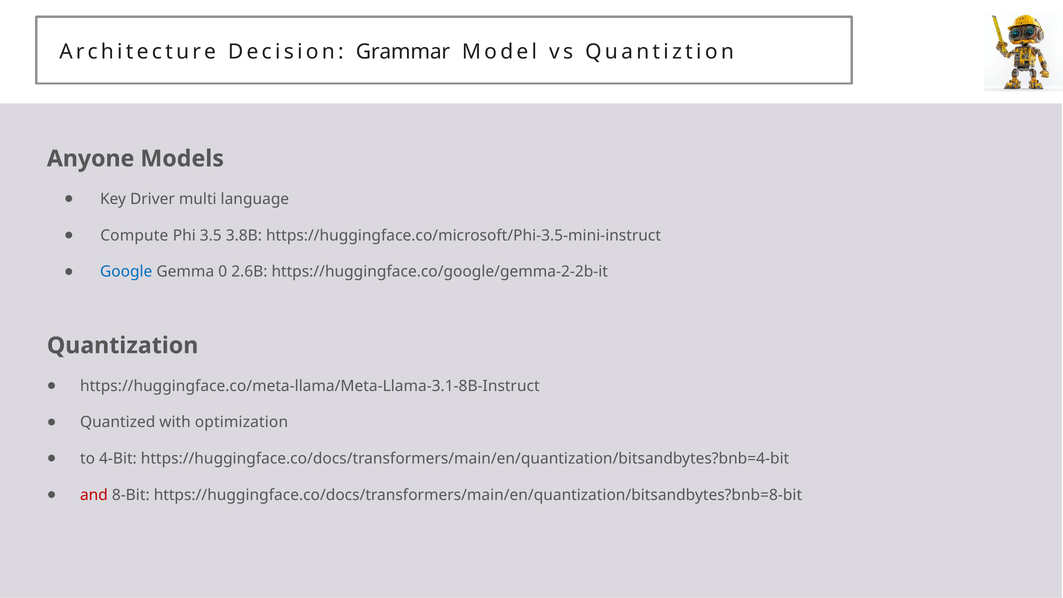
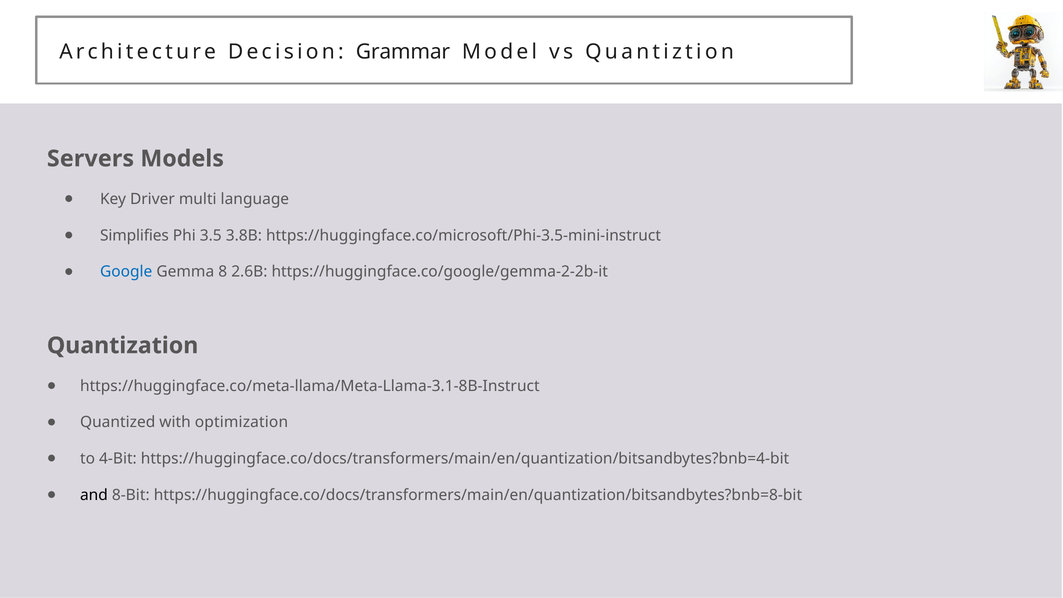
Anyone: Anyone -> Servers
Compute: Compute -> Simplifies
0: 0 -> 8
and colour: red -> black
